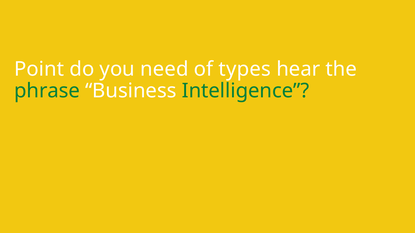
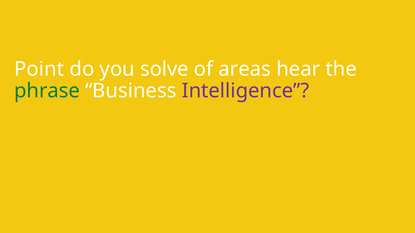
need: need -> solve
types: types -> areas
Intelligence colour: green -> purple
